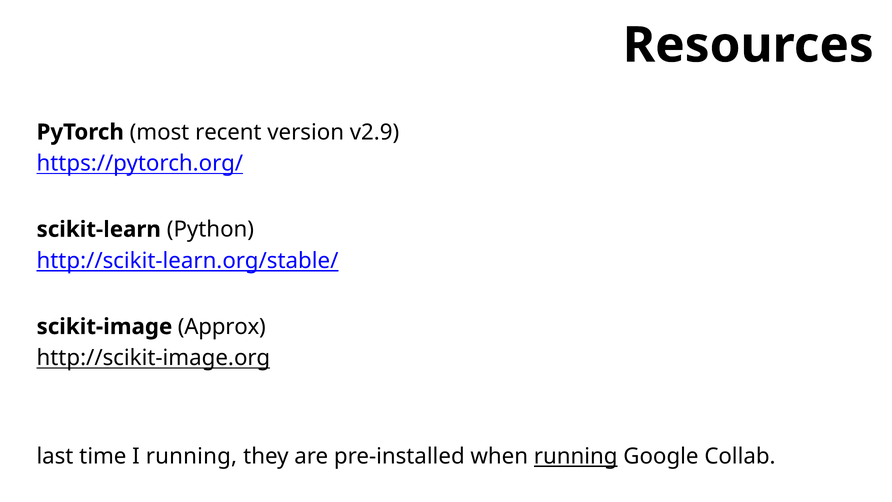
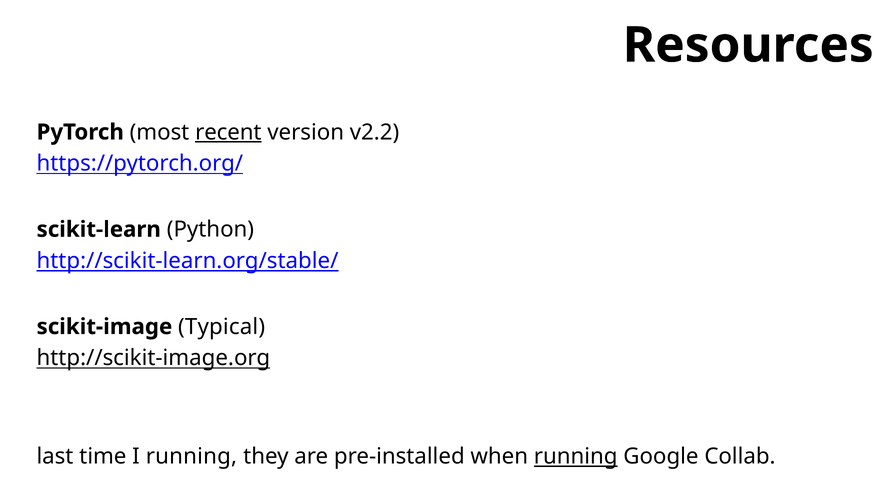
recent underline: none -> present
v2.9: v2.9 -> v2.2
Approx: Approx -> Typical
